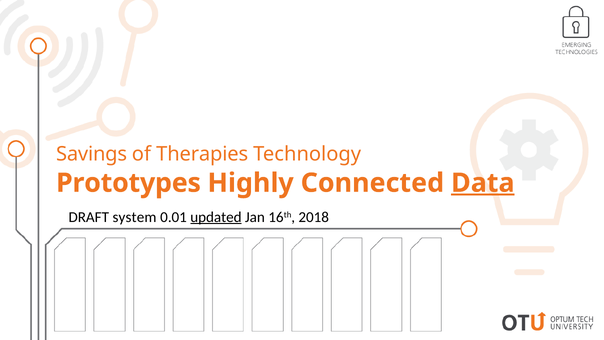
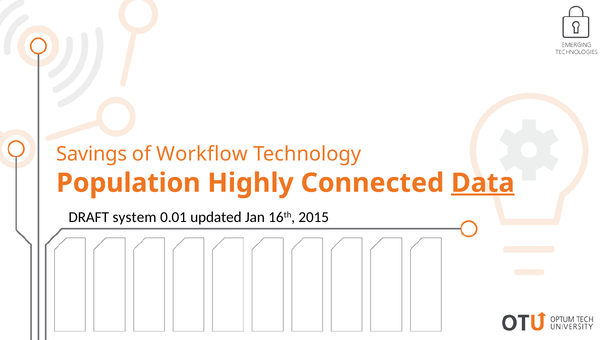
Therapies: Therapies -> Workflow
Prototypes: Prototypes -> Population
updated underline: present -> none
2018: 2018 -> 2015
